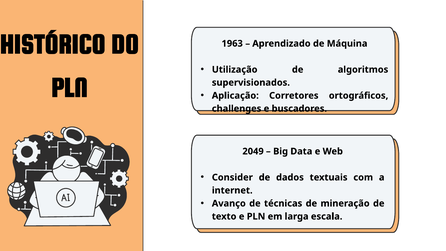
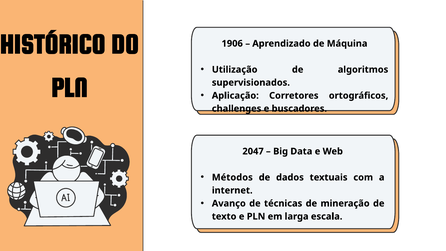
1963: 1963 -> 1906
2049: 2049 -> 2047
Consider: Consider -> Métodos
